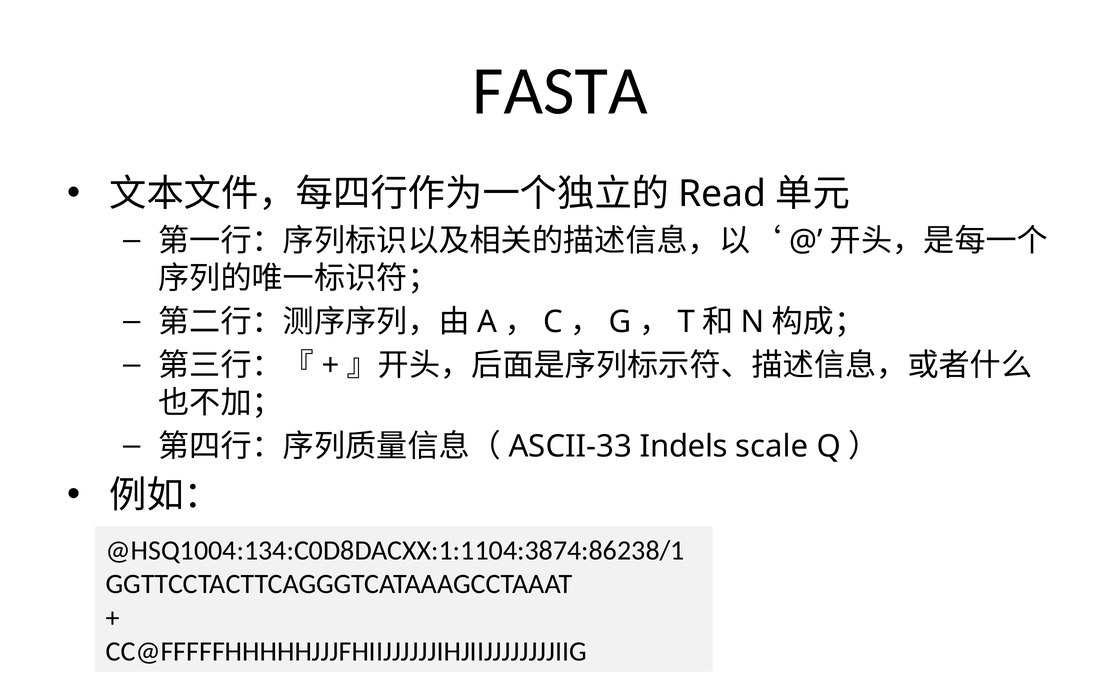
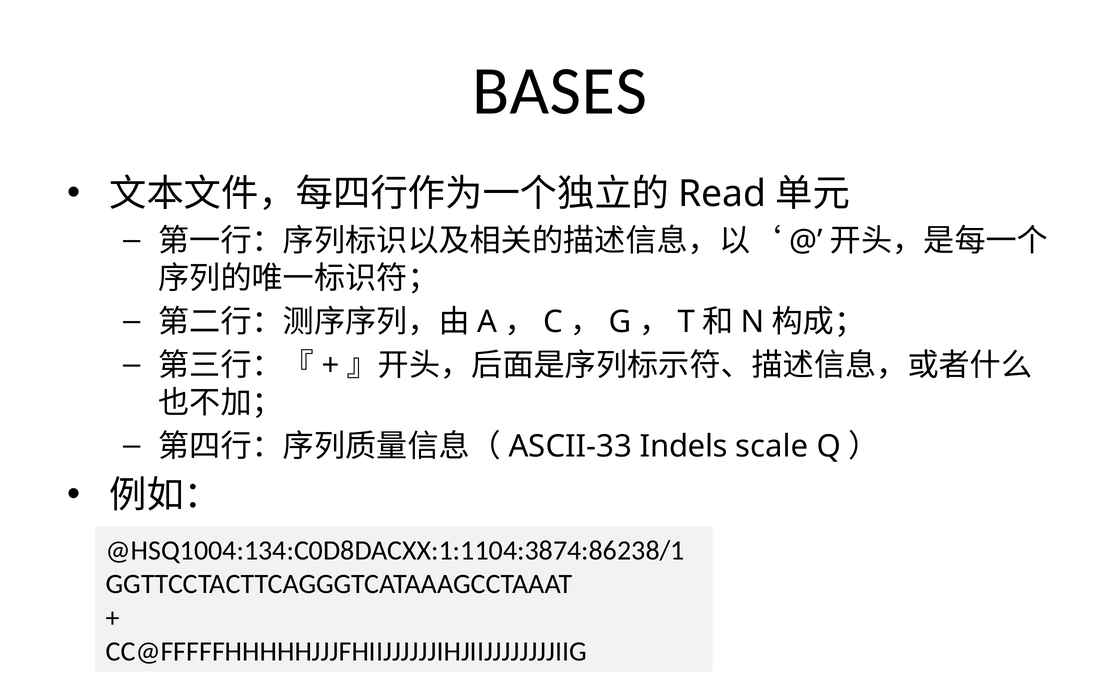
FASTA: FASTA -> BASES
